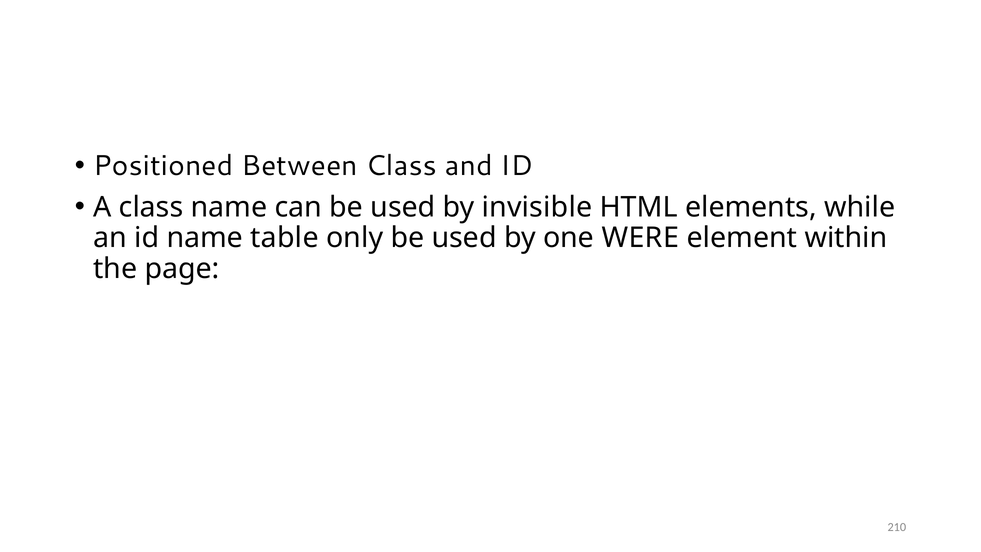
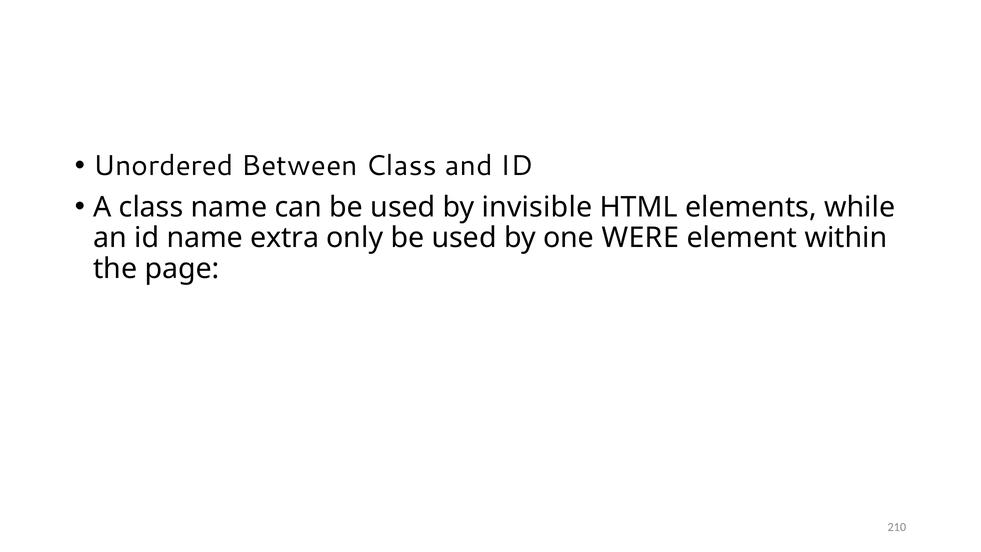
Positioned: Positioned -> Unordered
table: table -> extra
